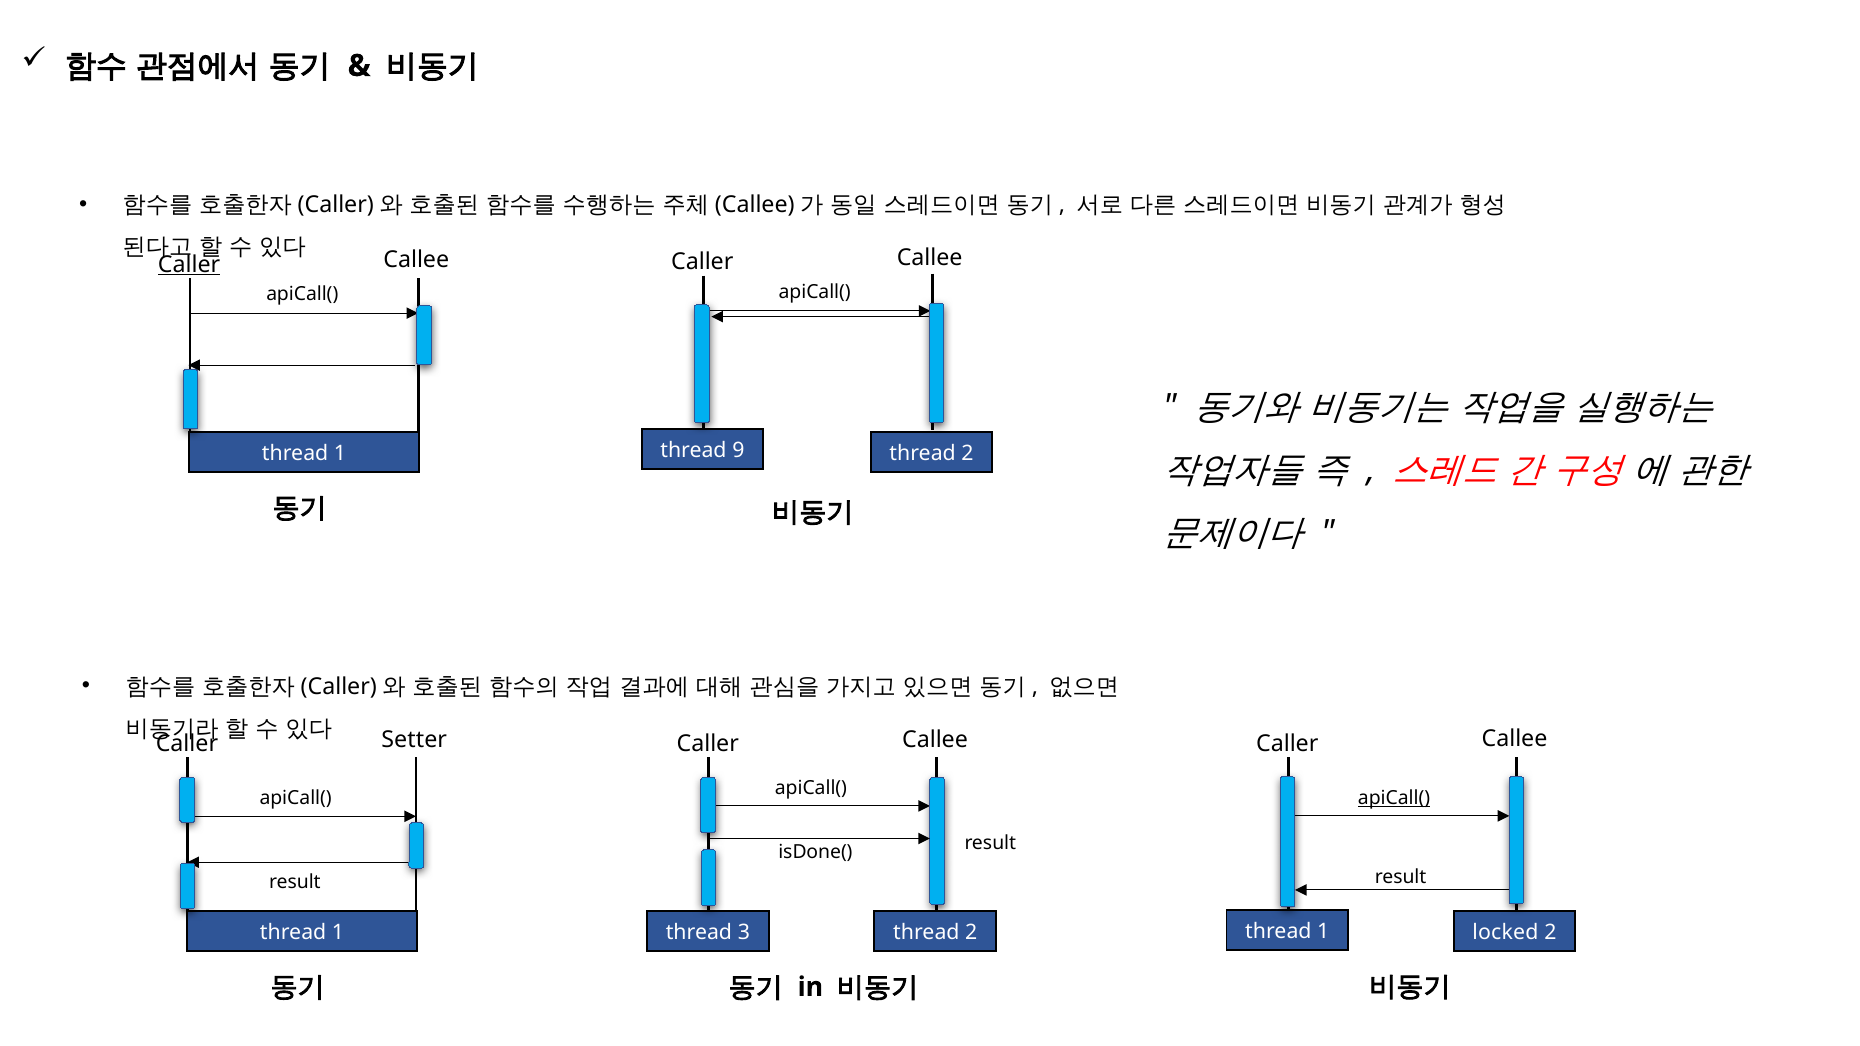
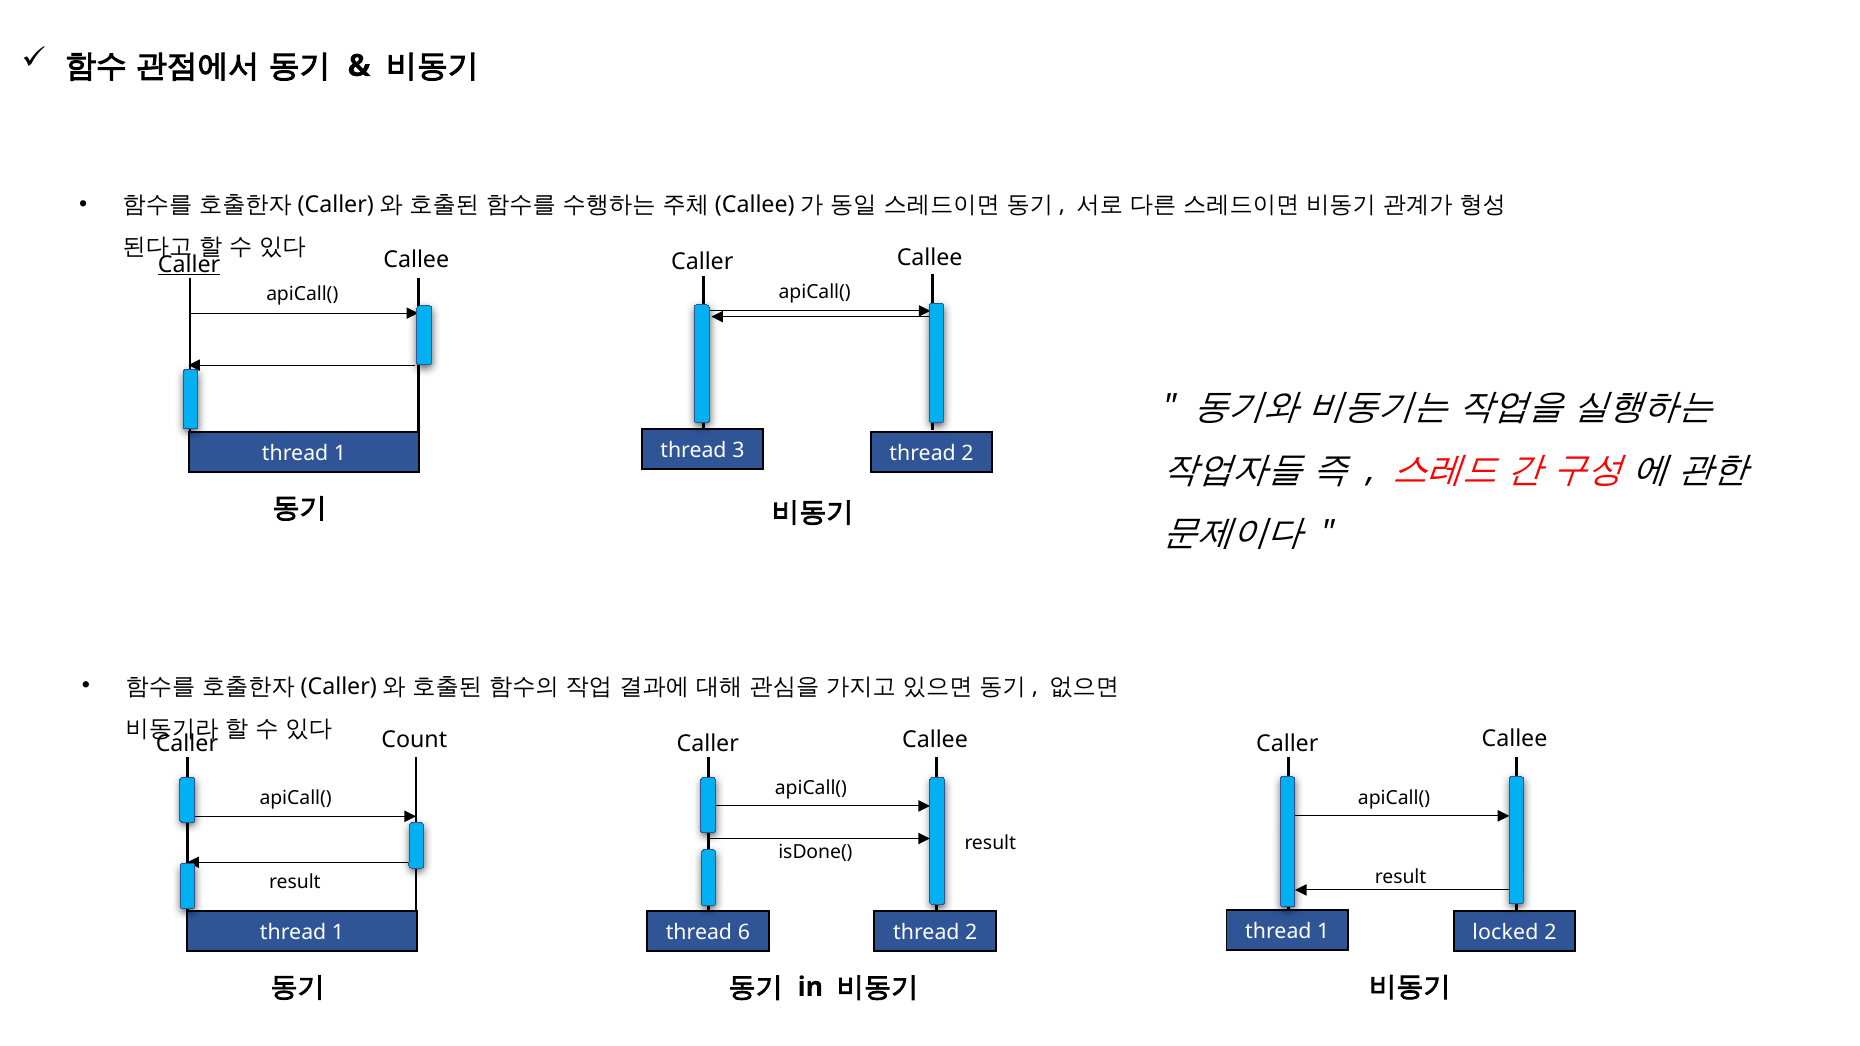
9: 9 -> 3
Setter: Setter -> Count
apiCall( at (1394, 798) underline: present -> none
3: 3 -> 6
